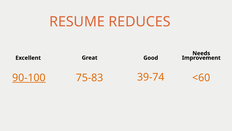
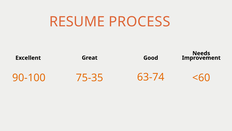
REDUCES: REDUCES -> PROCESS
39-74: 39-74 -> 63-74
90-100 underline: present -> none
75-83: 75-83 -> 75-35
